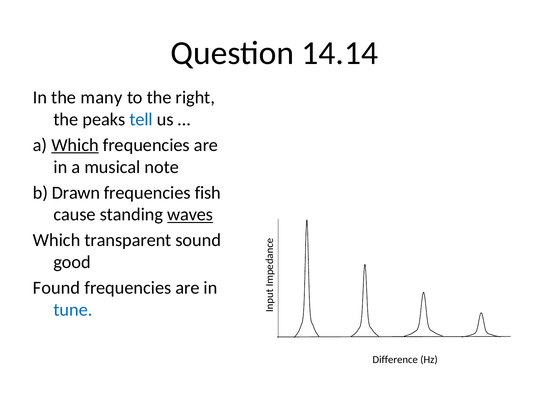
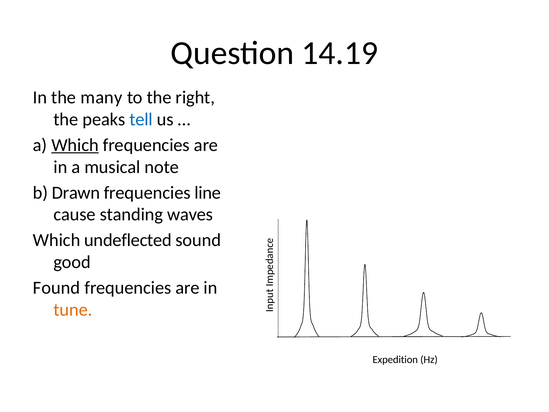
14.14: 14.14 -> 14.19
fish: fish -> line
waves underline: present -> none
transparent: transparent -> undeflected
tune colour: blue -> orange
Difference: Difference -> Expedition
